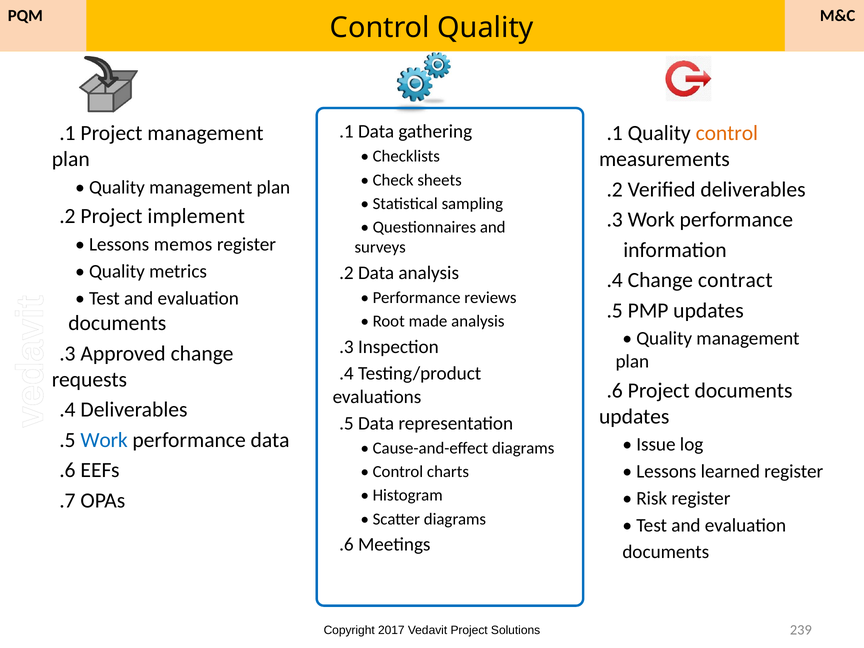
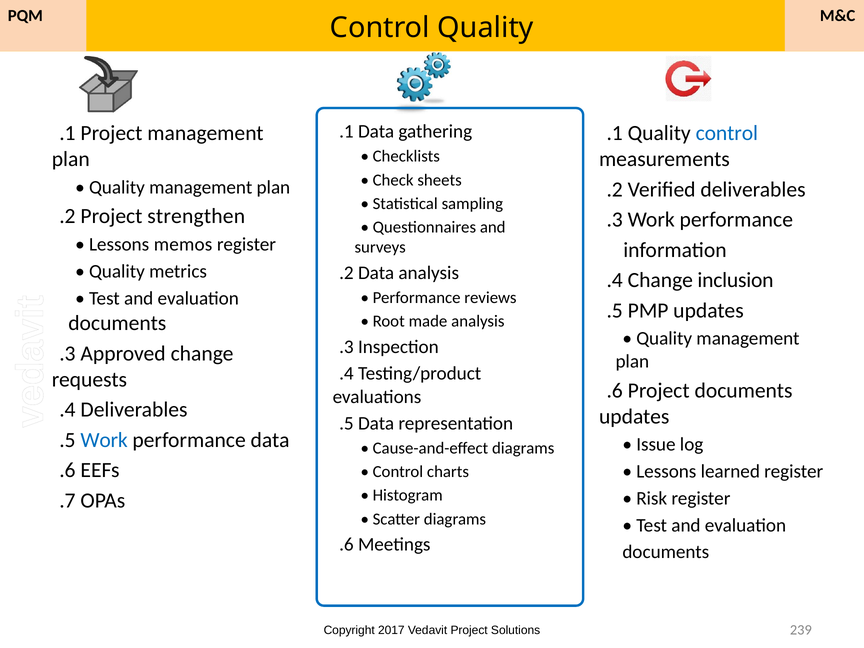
control at (727, 133) colour: orange -> blue
implement: implement -> strengthen
contract: contract -> inclusion
